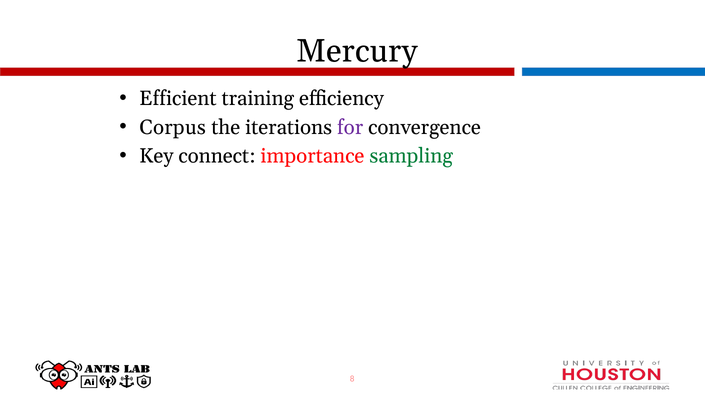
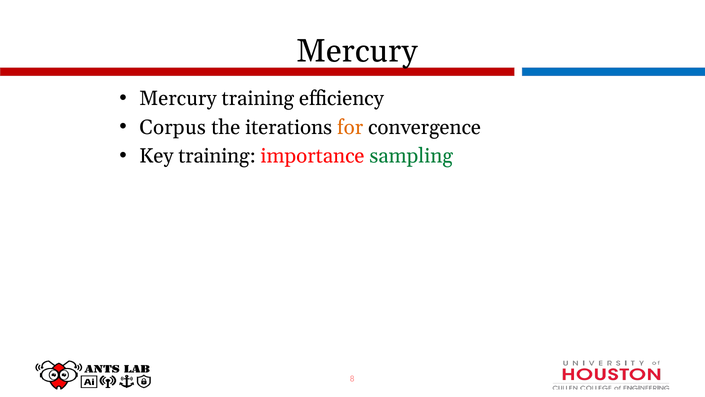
Efficient at (178, 98): Efficient -> Mercury
for colour: purple -> orange
Key connect: connect -> training
